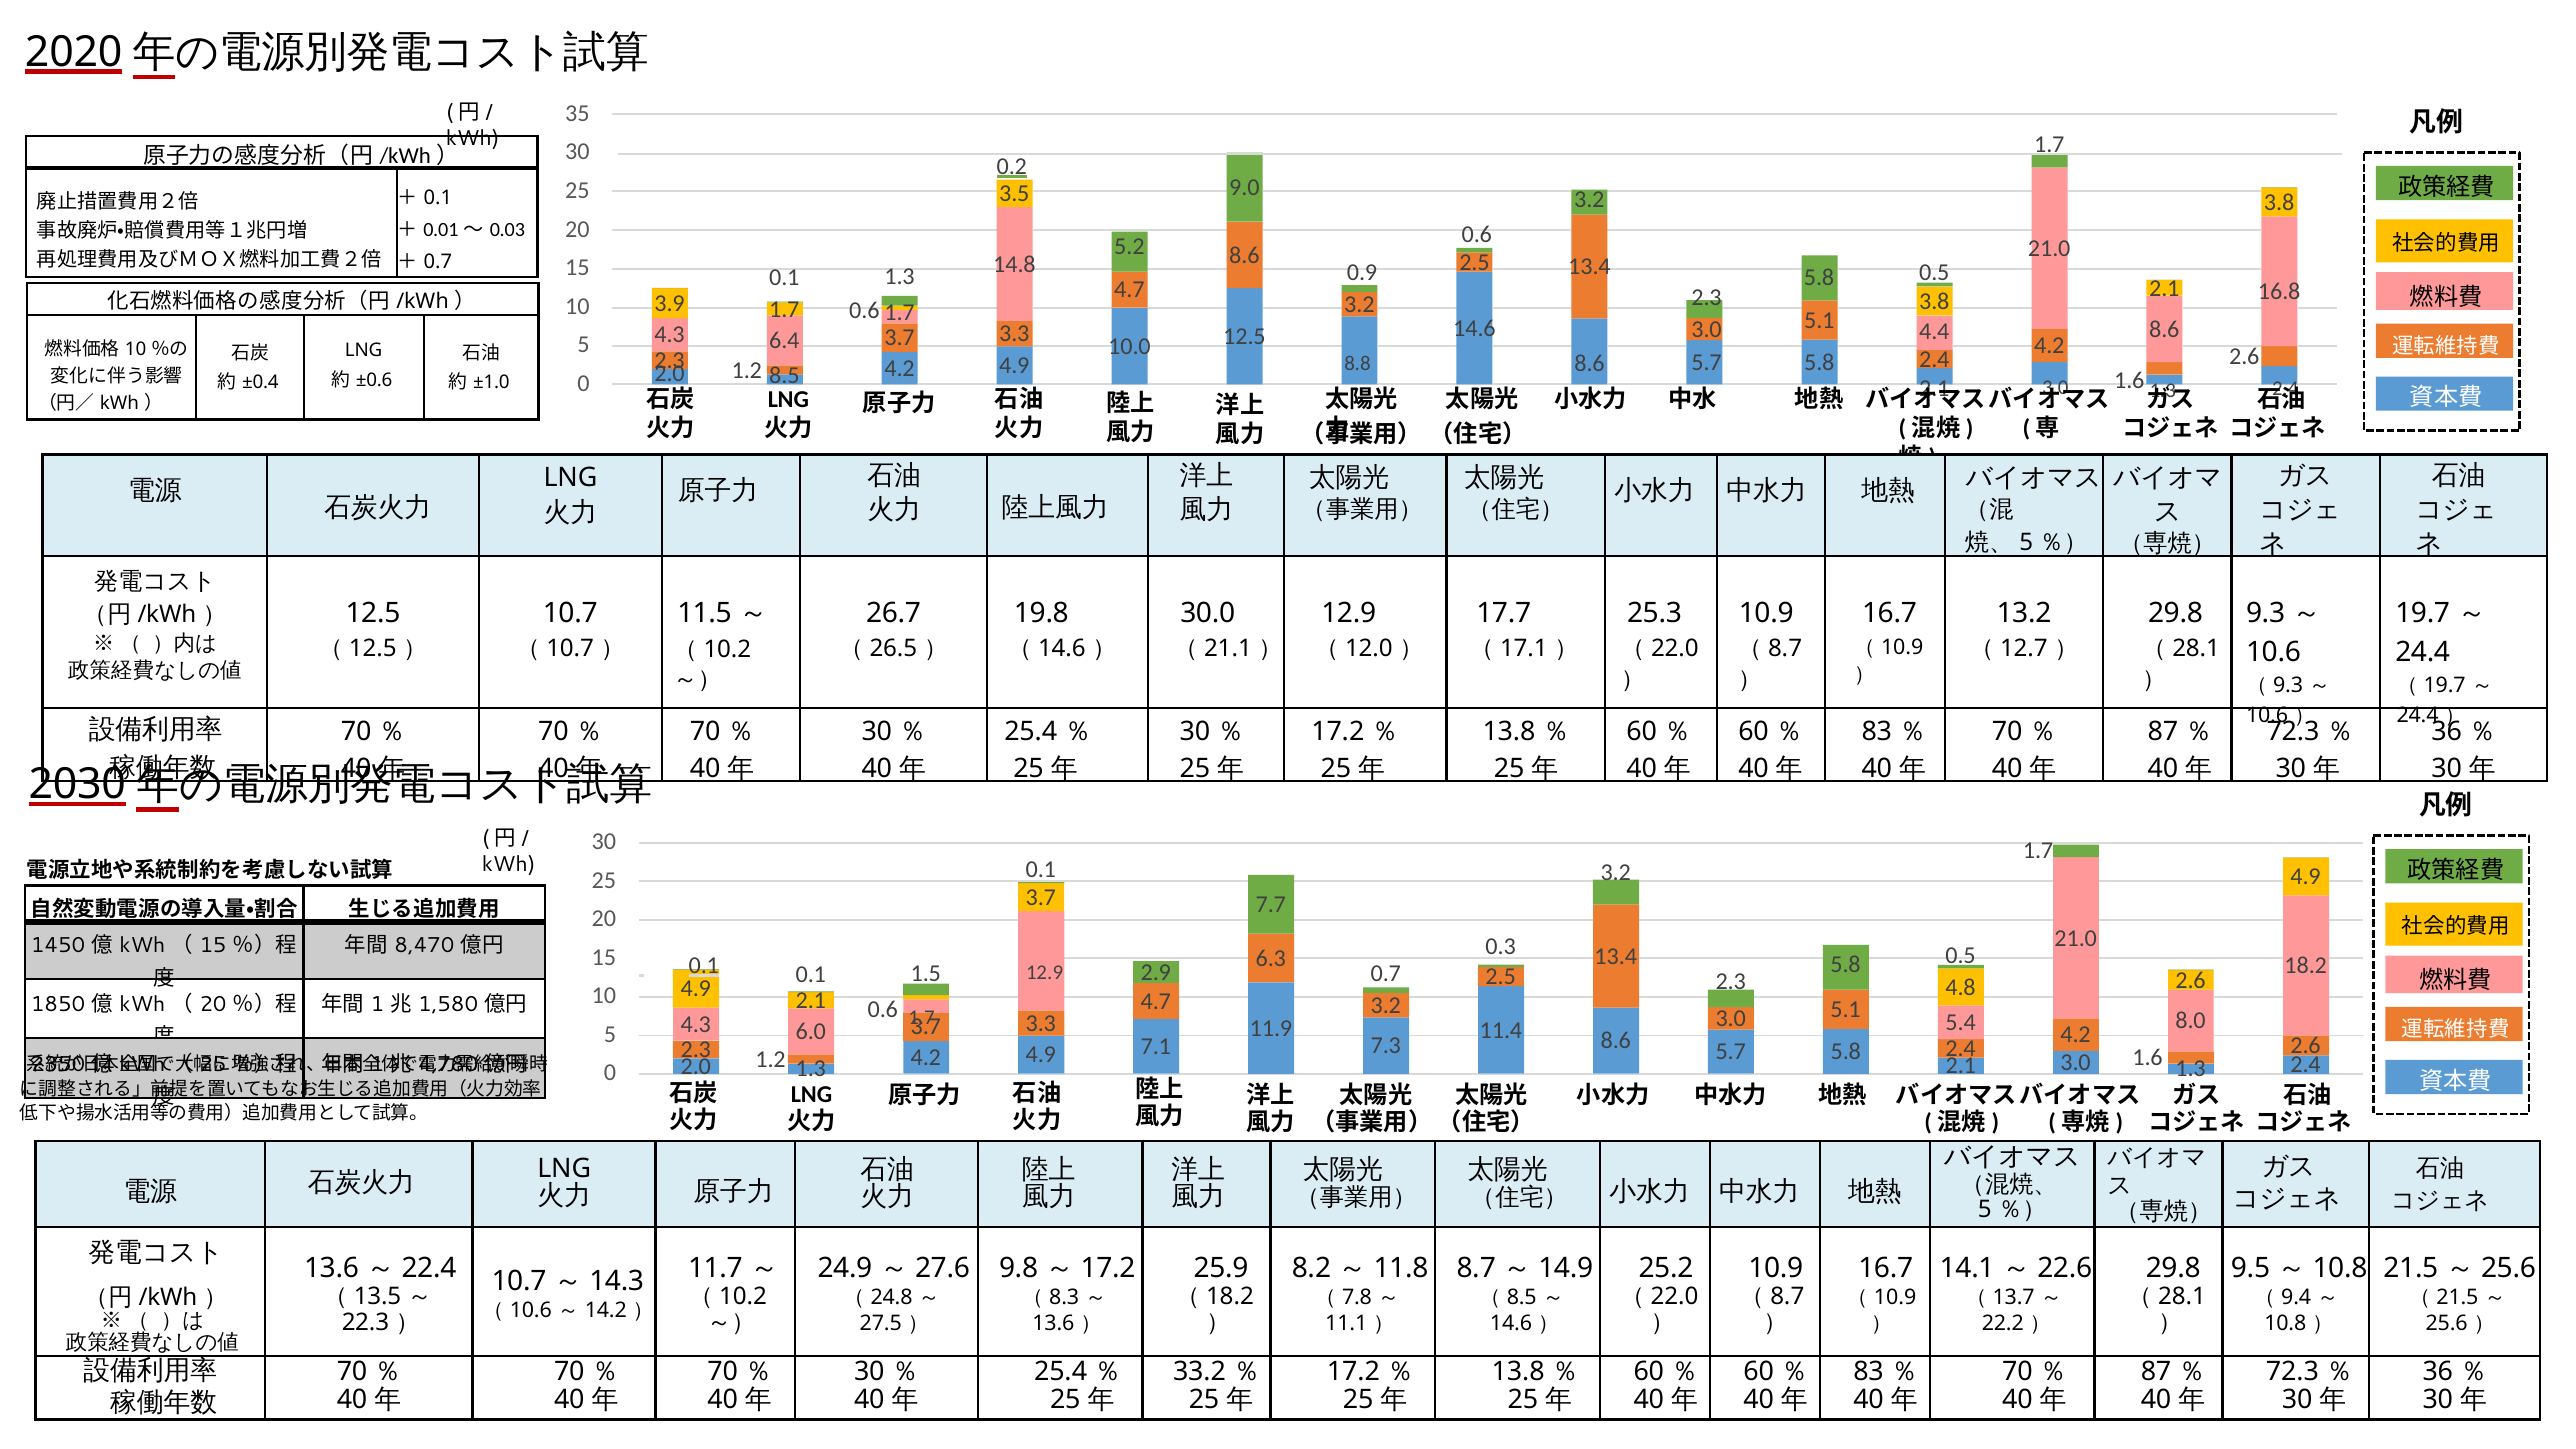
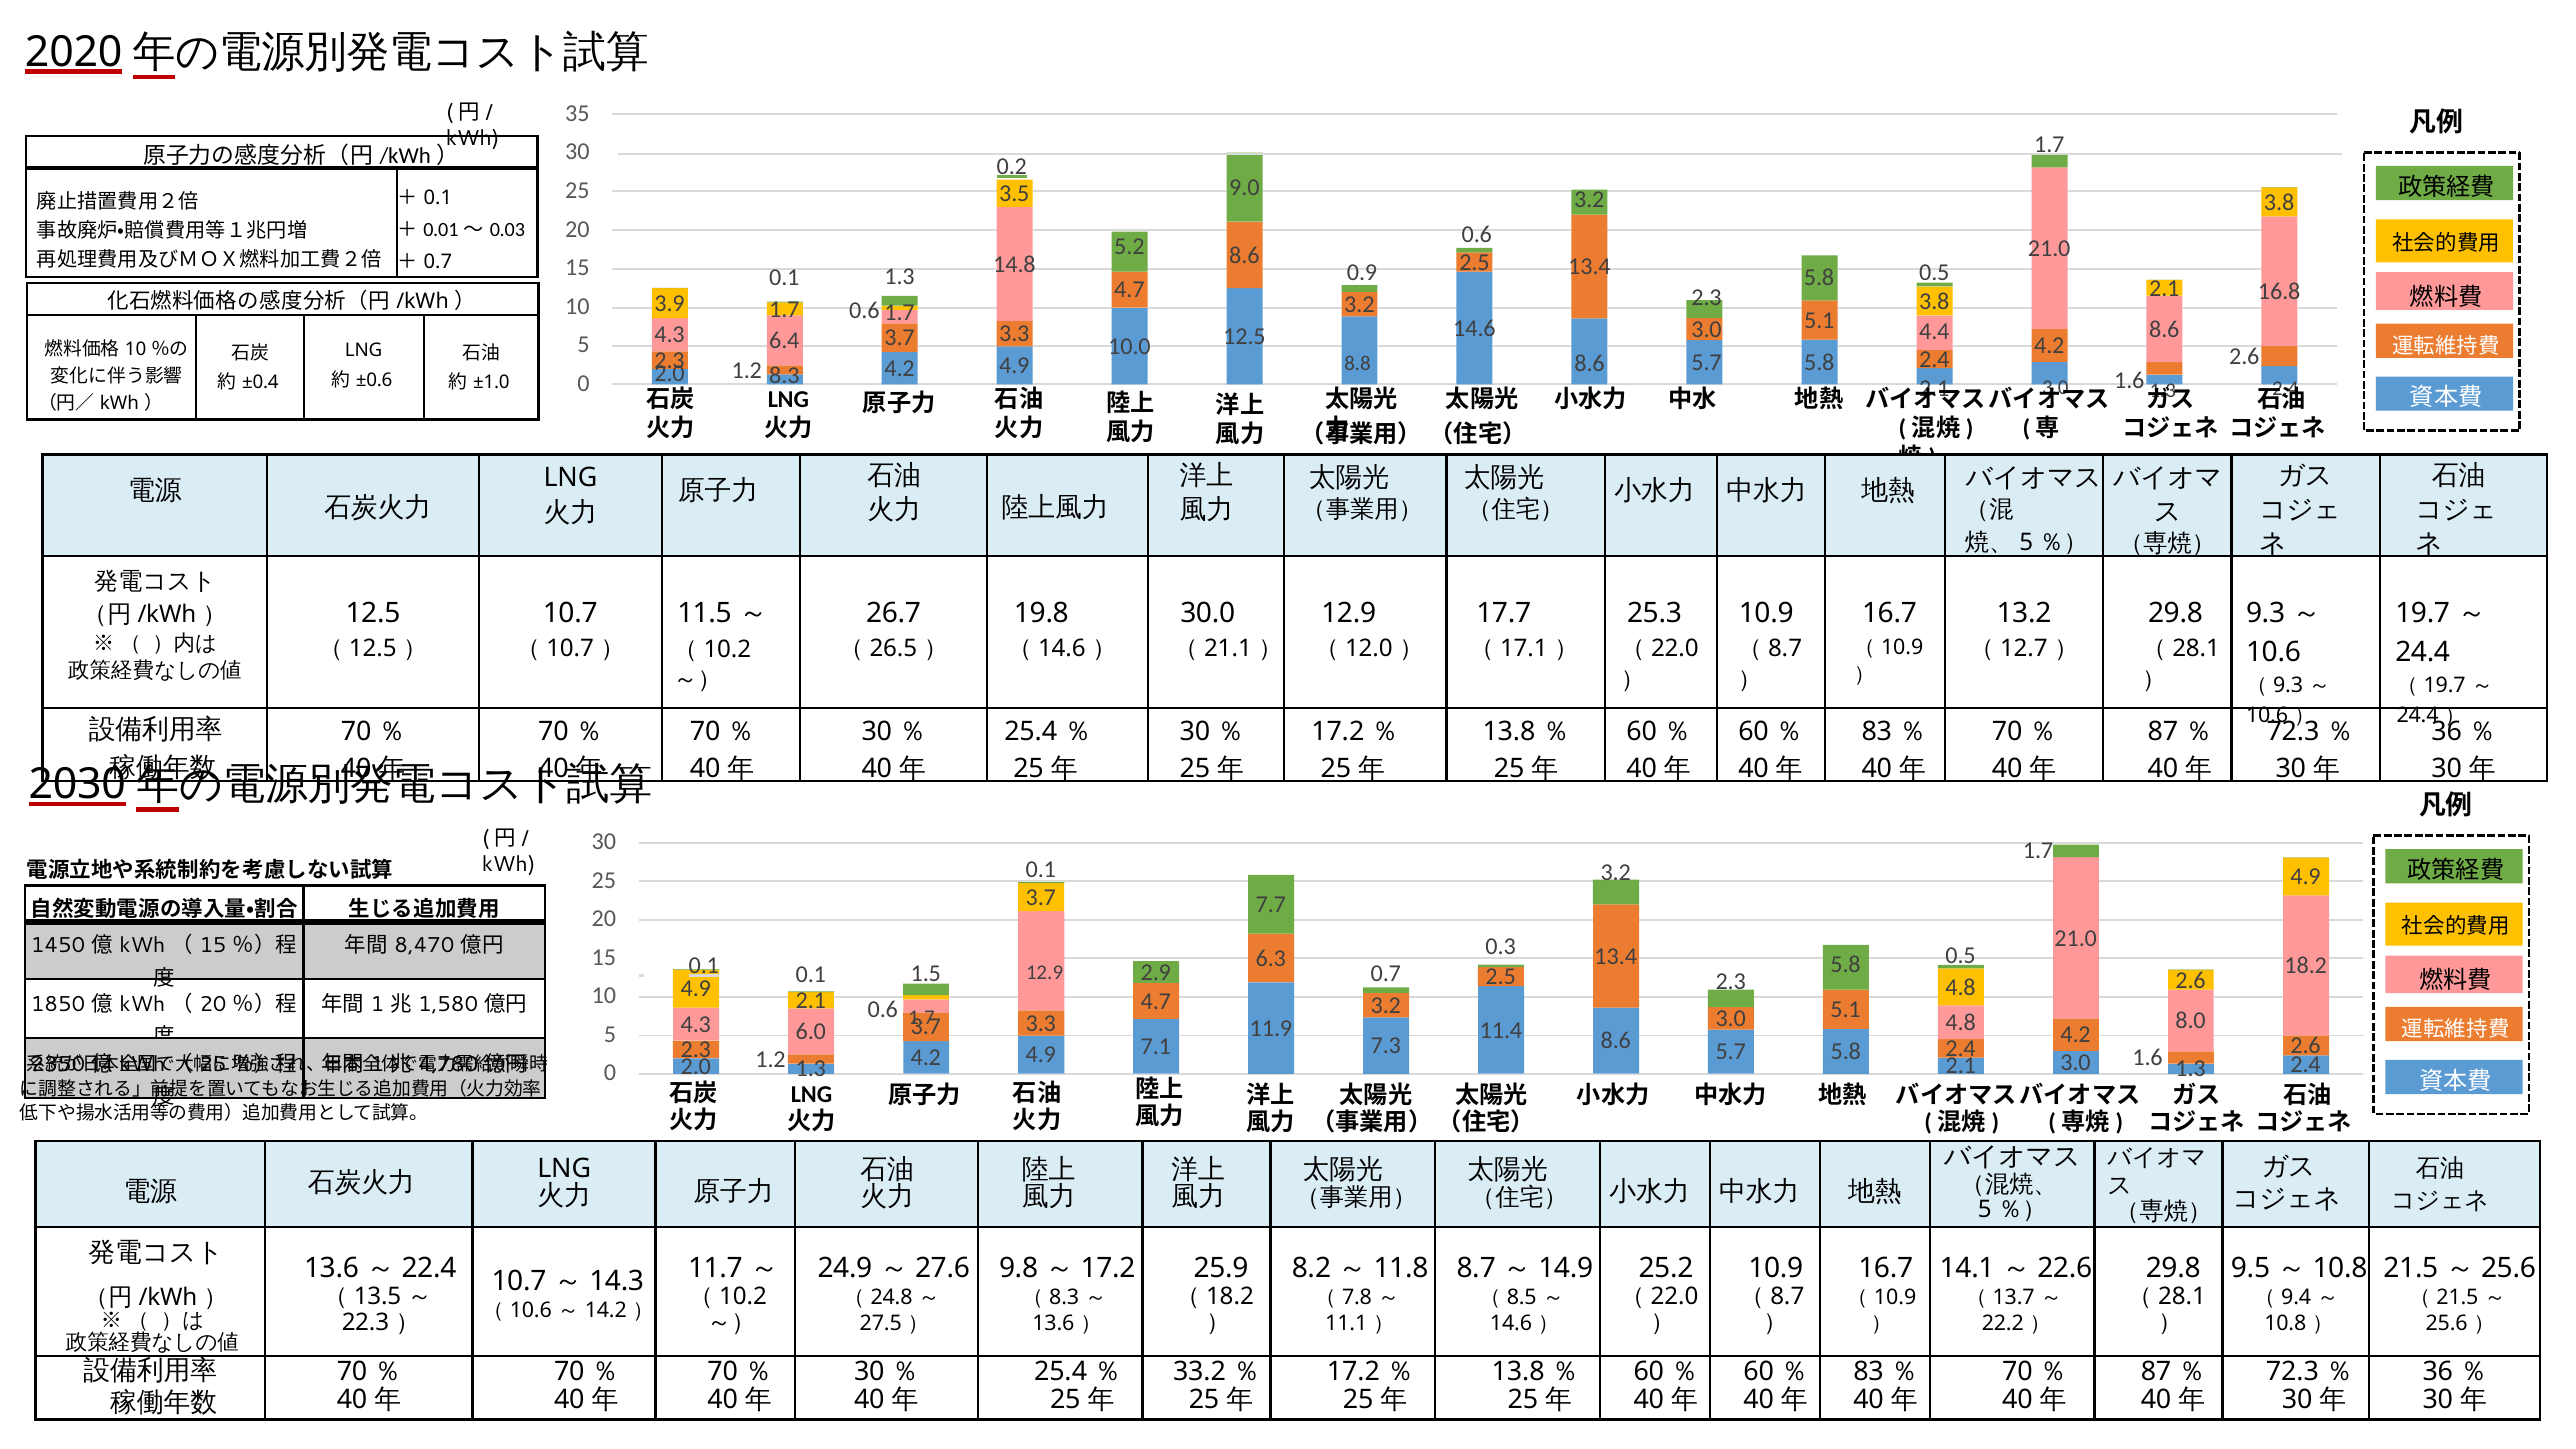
8.5 at (784, 376): 8.5 -> 8.3
5.4 at (1961, 1022): 5.4 -> 4.8
